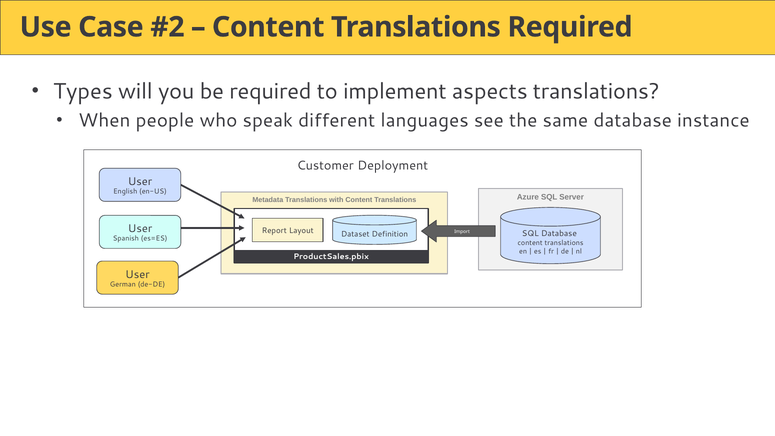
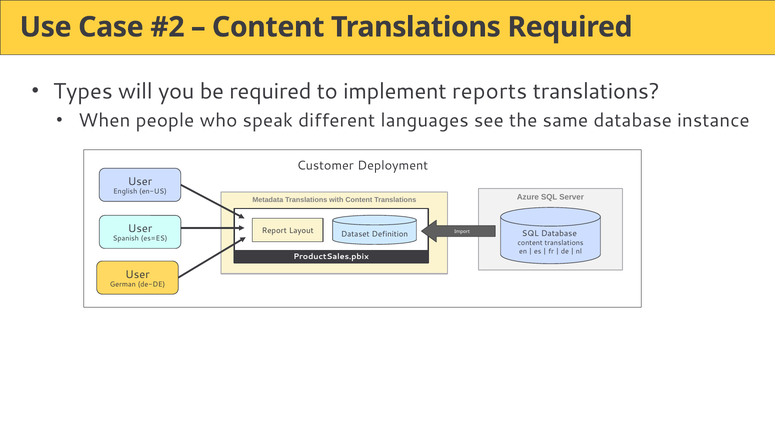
aspects: aspects -> reports
